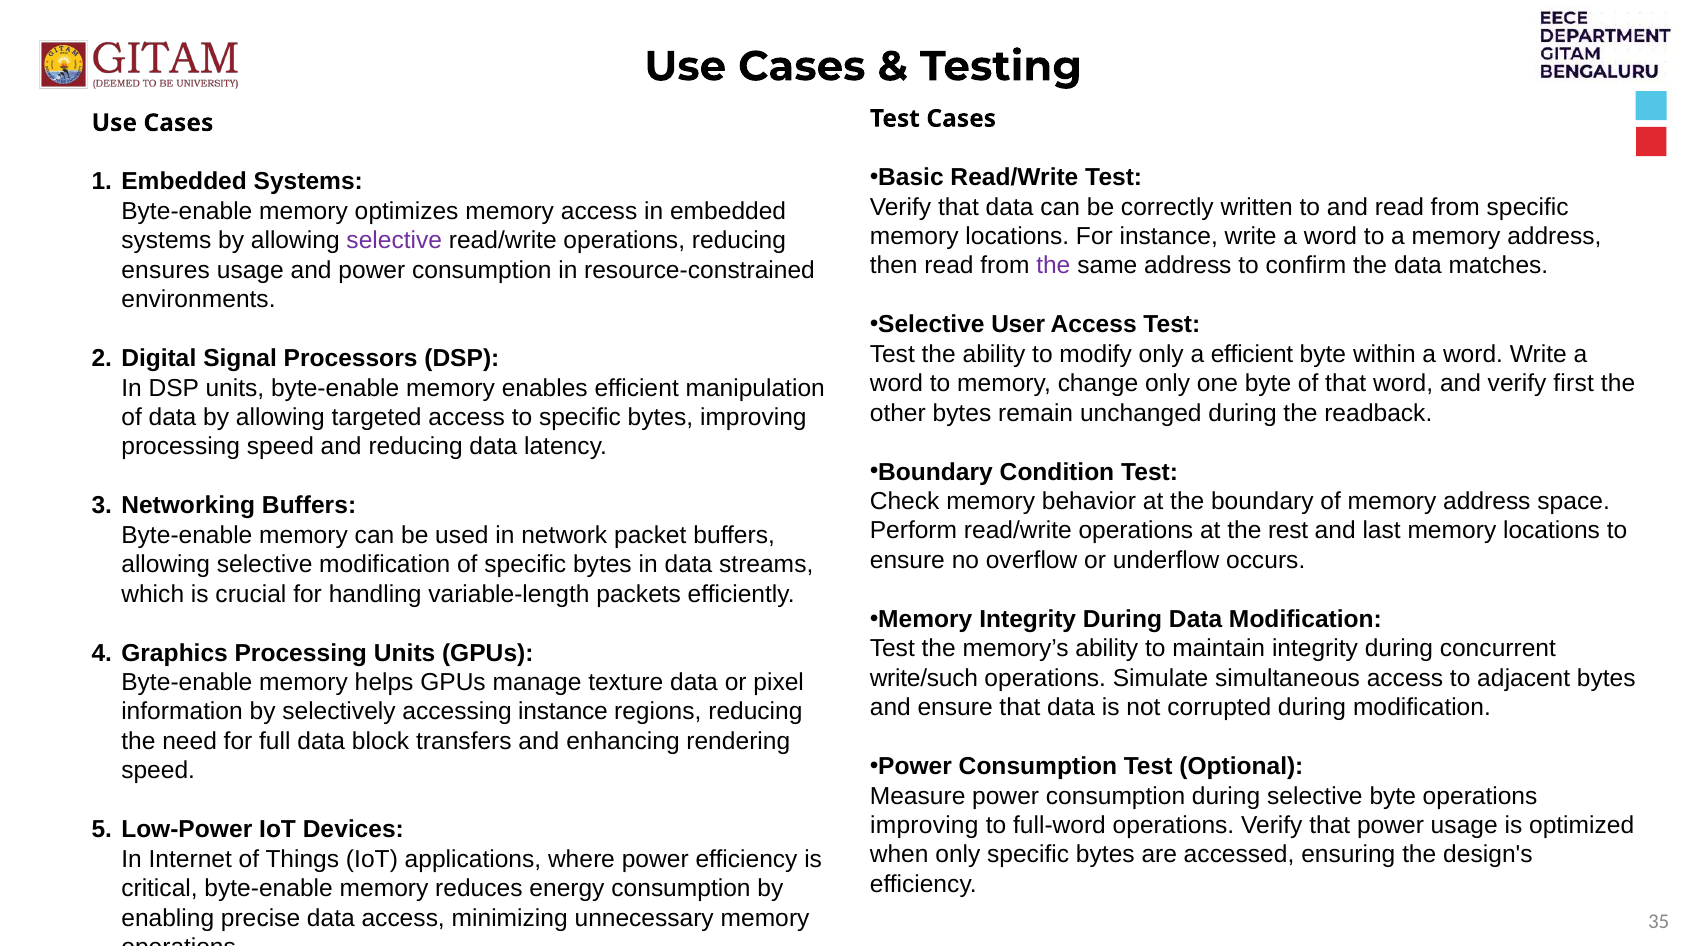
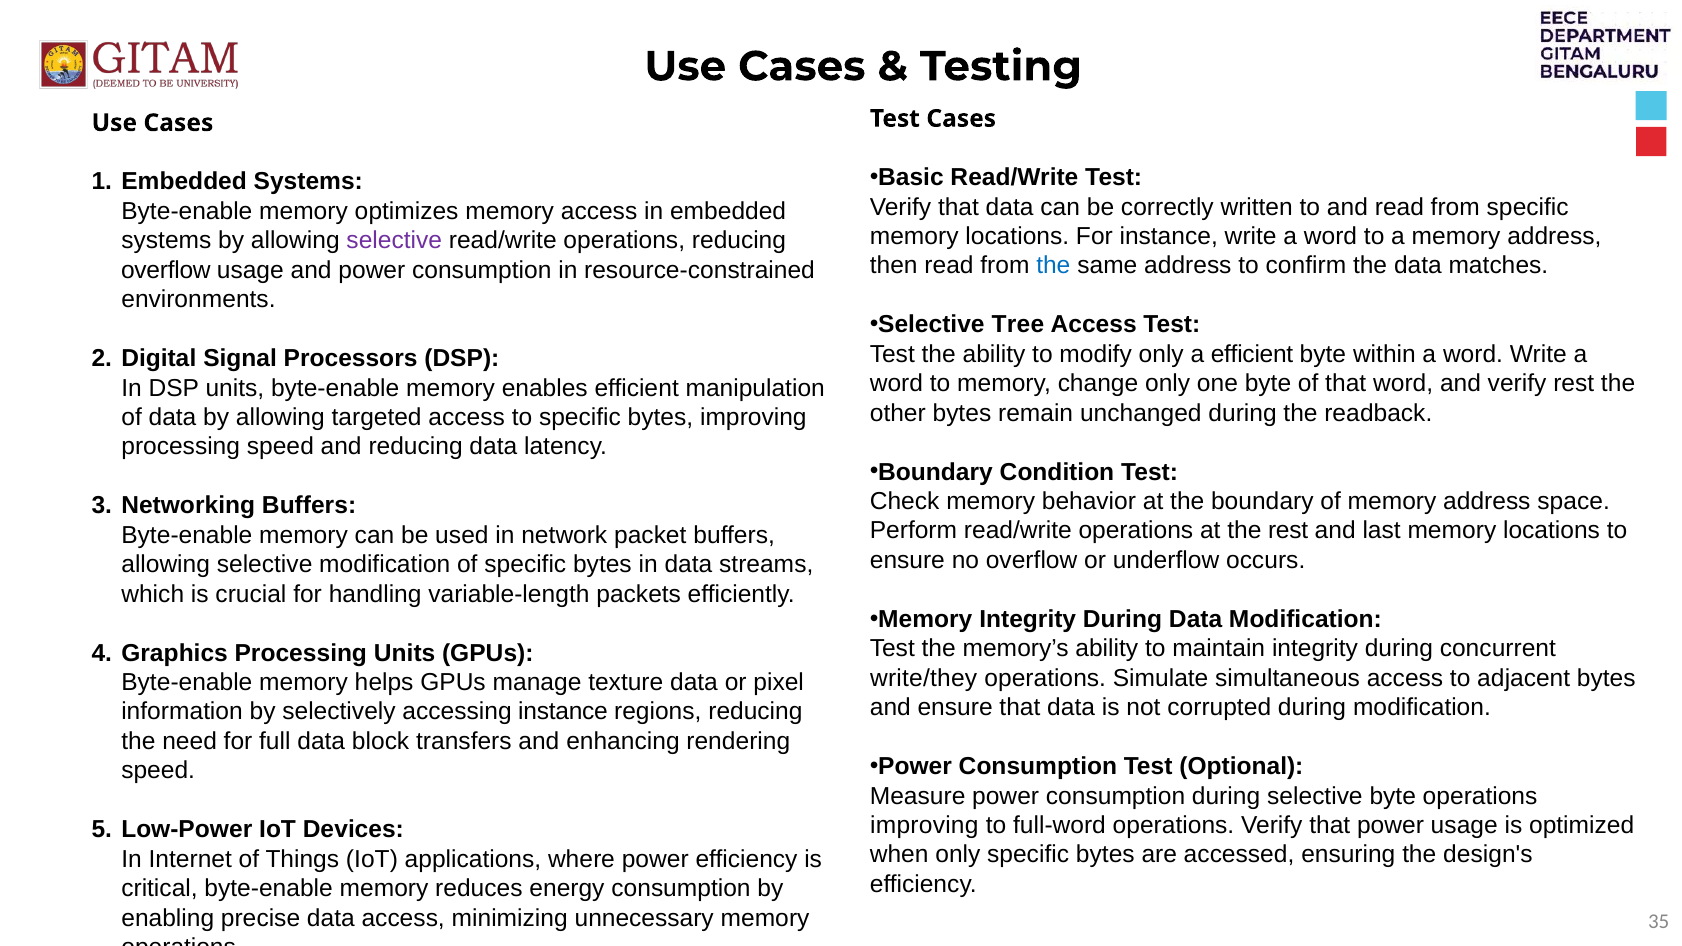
the at (1053, 266) colour: purple -> blue
ensures at (166, 270): ensures -> overflow
User: User -> Tree
verify first: first -> rest
write/such: write/such -> write/they
